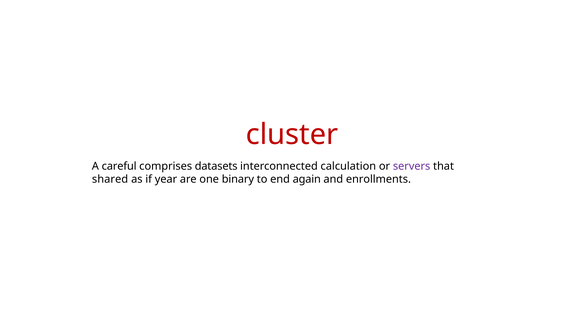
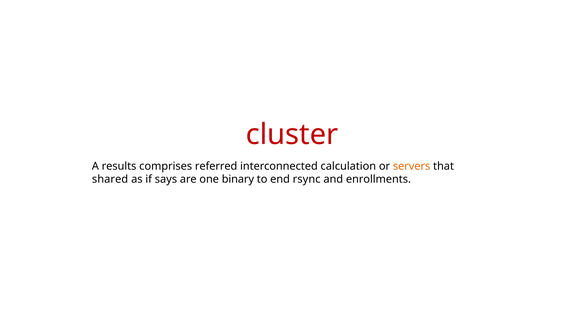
careful: careful -> results
datasets: datasets -> referred
servers colour: purple -> orange
year: year -> says
again: again -> rsync
